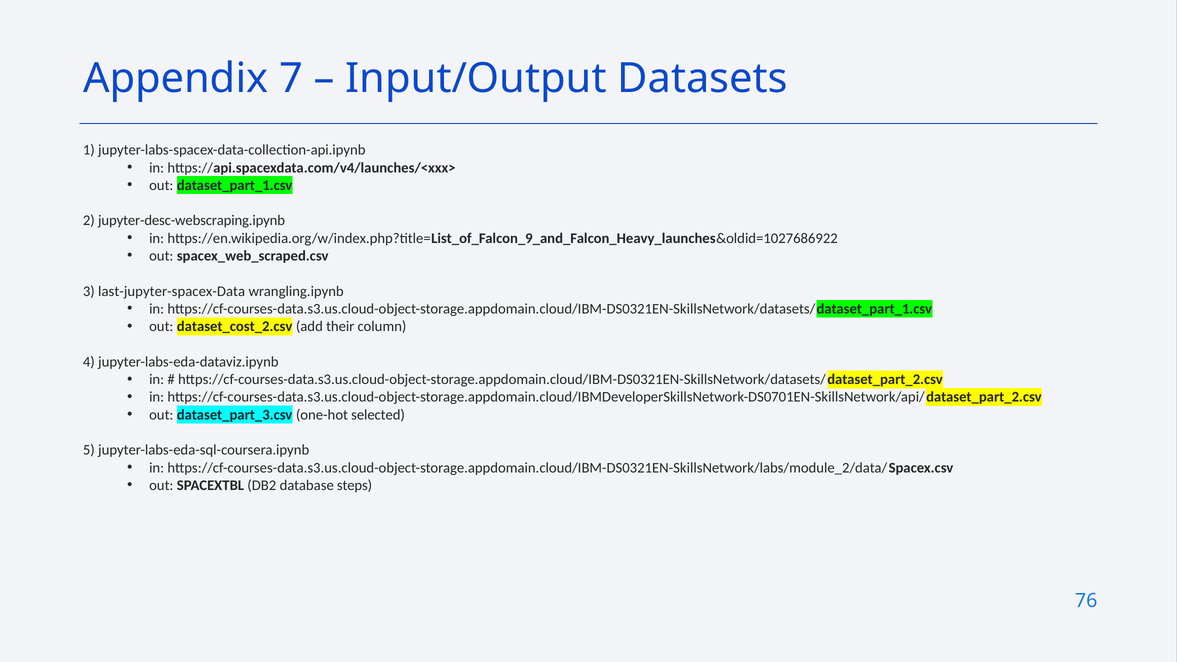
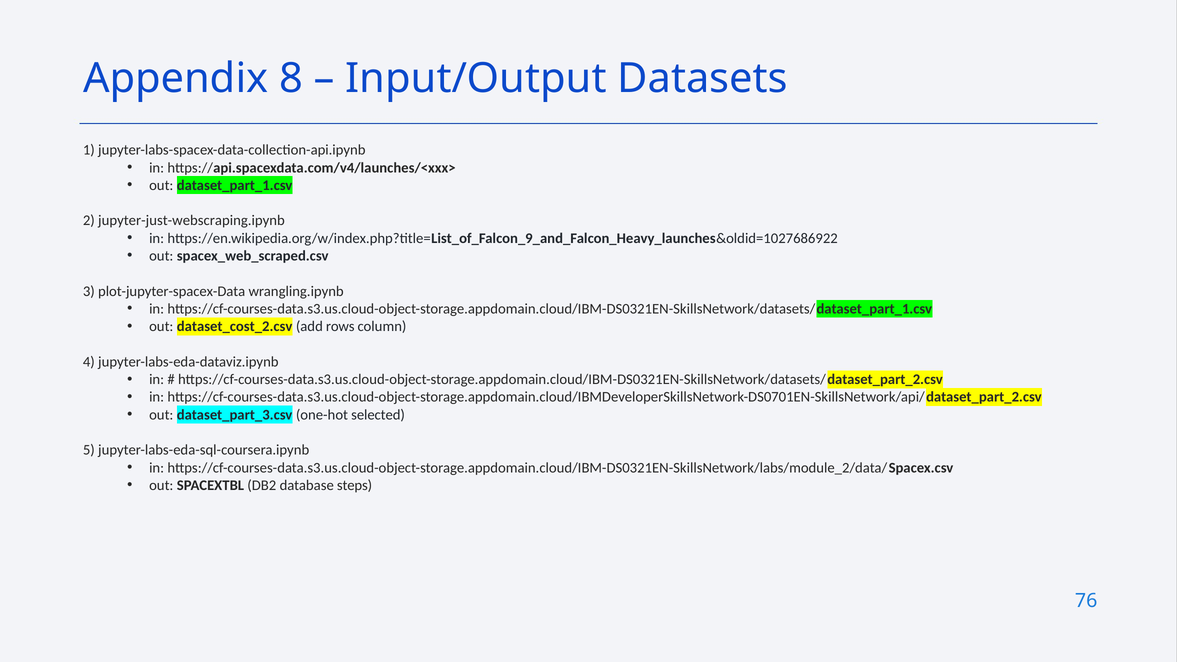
7: 7 -> 8
jupyter-desc-webscraping.ipynb: jupyter-desc-webscraping.ipynb -> jupyter-just-webscraping.ipynb
last-jupyter-spacex-Data: last-jupyter-spacex-Data -> plot-jupyter-spacex-Data
their: their -> rows
